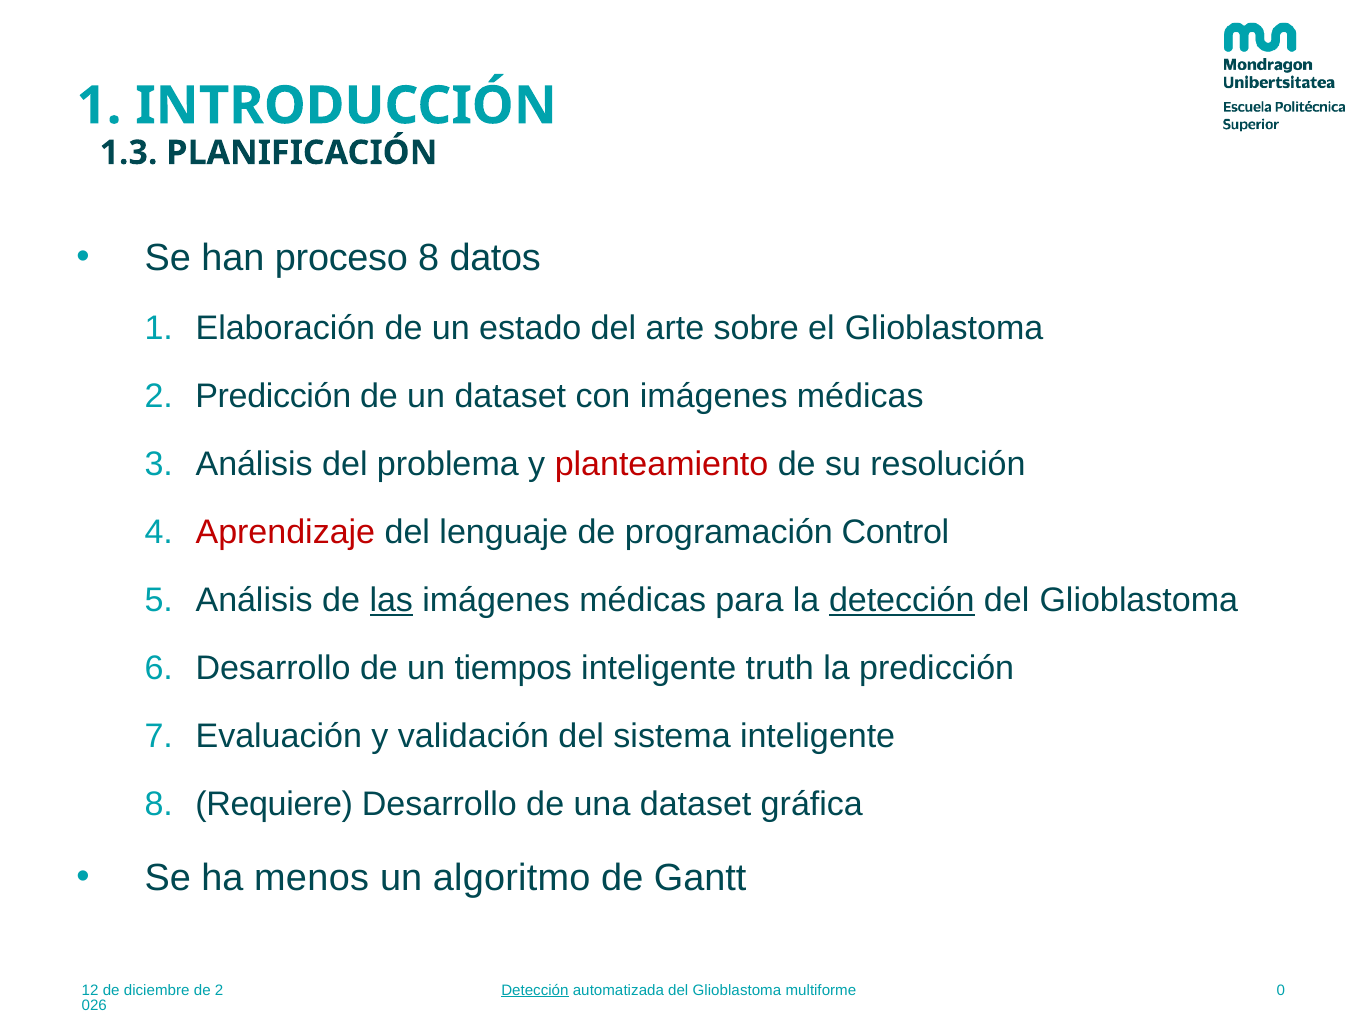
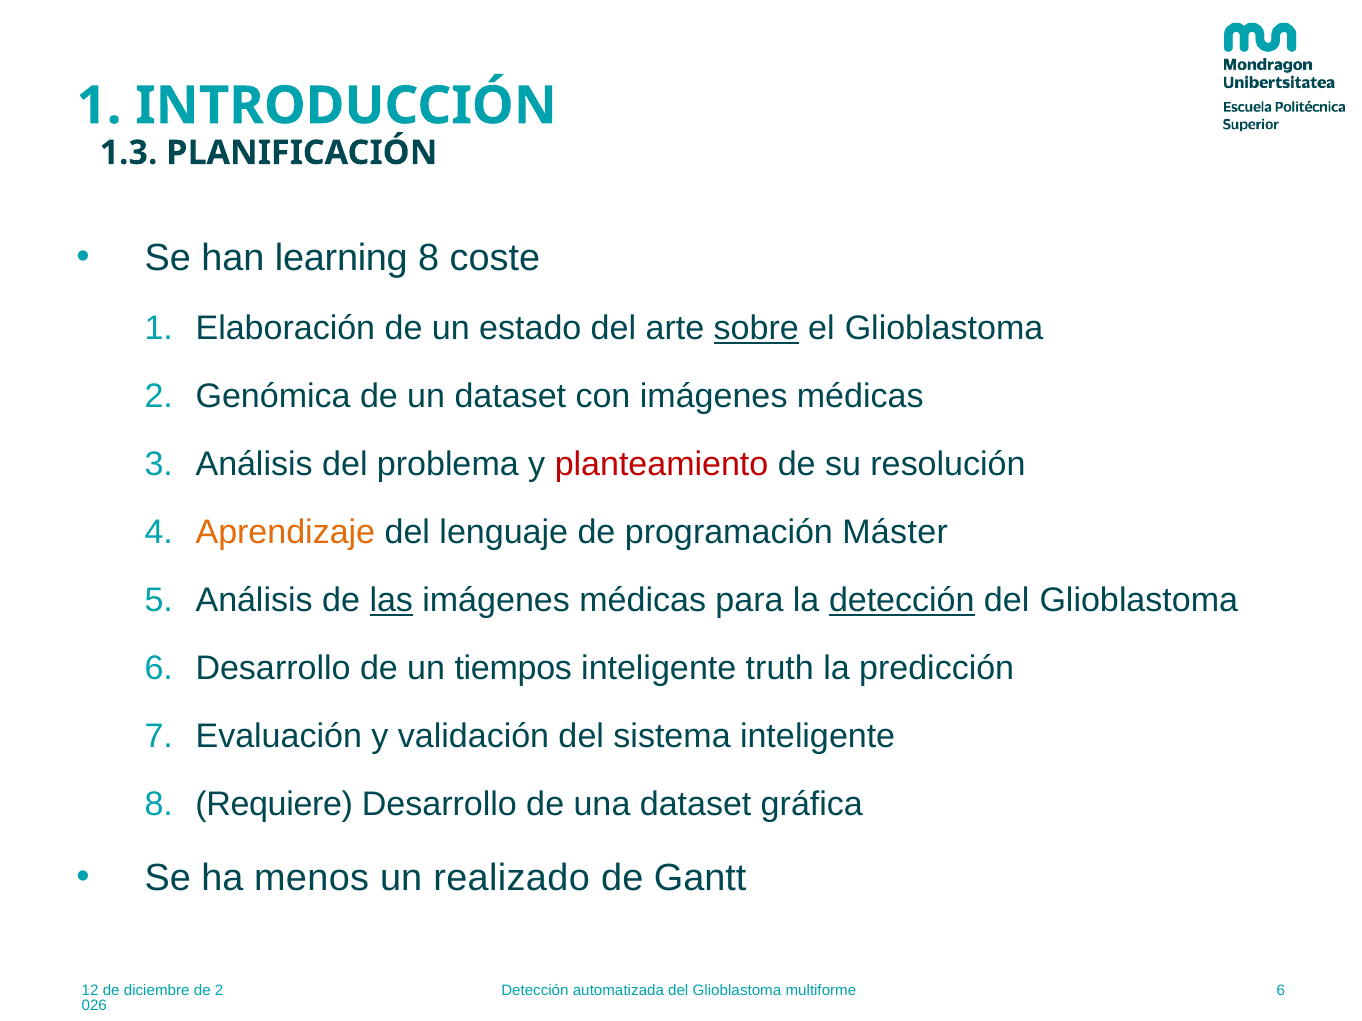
proceso: proceso -> learning
datos: datos -> coste
sobre underline: none -> present
Predicción at (273, 396): Predicción -> Genómica
Aprendizaje colour: red -> orange
Control: Control -> Máster
algoritmo: algoritmo -> realizado
Detección at (535, 991) underline: present -> none
multiforme 0: 0 -> 6
